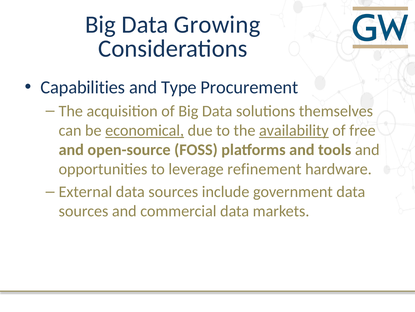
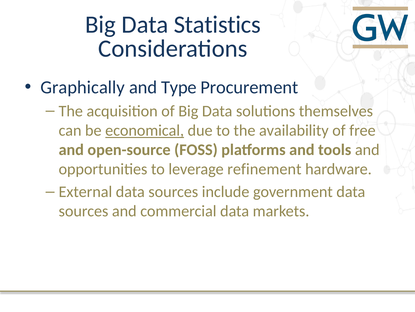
Growing: Growing -> Statistics
Capabilities: Capabilities -> Graphically
availability underline: present -> none
